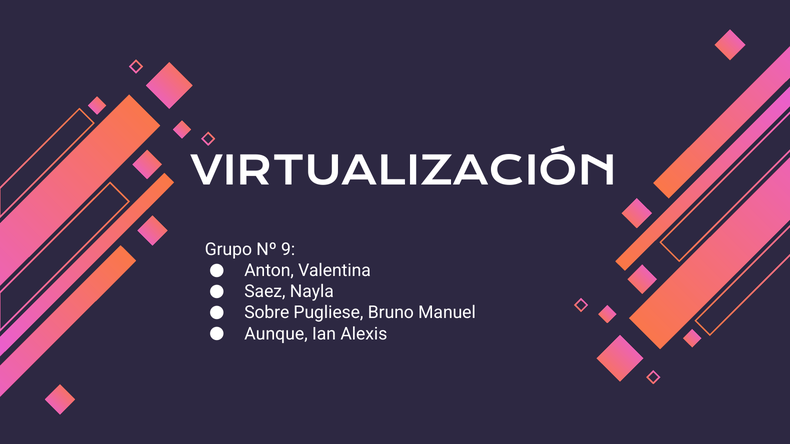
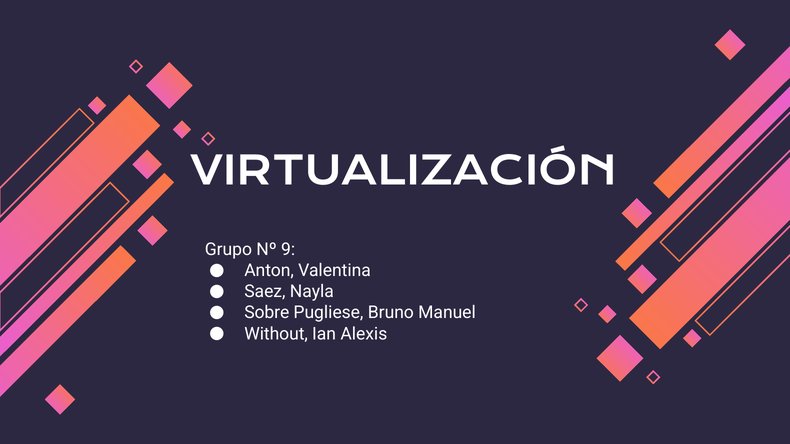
Aunque: Aunque -> Without
